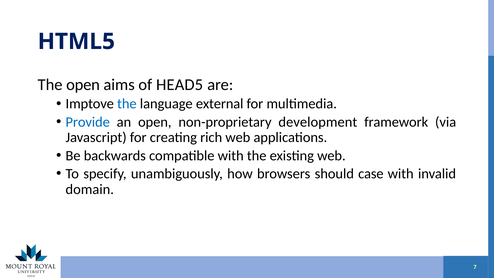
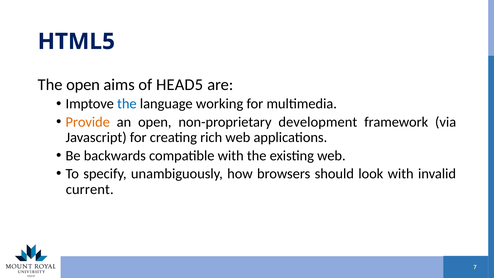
external: external -> working
Provide colour: blue -> orange
case: case -> look
domain: domain -> current
